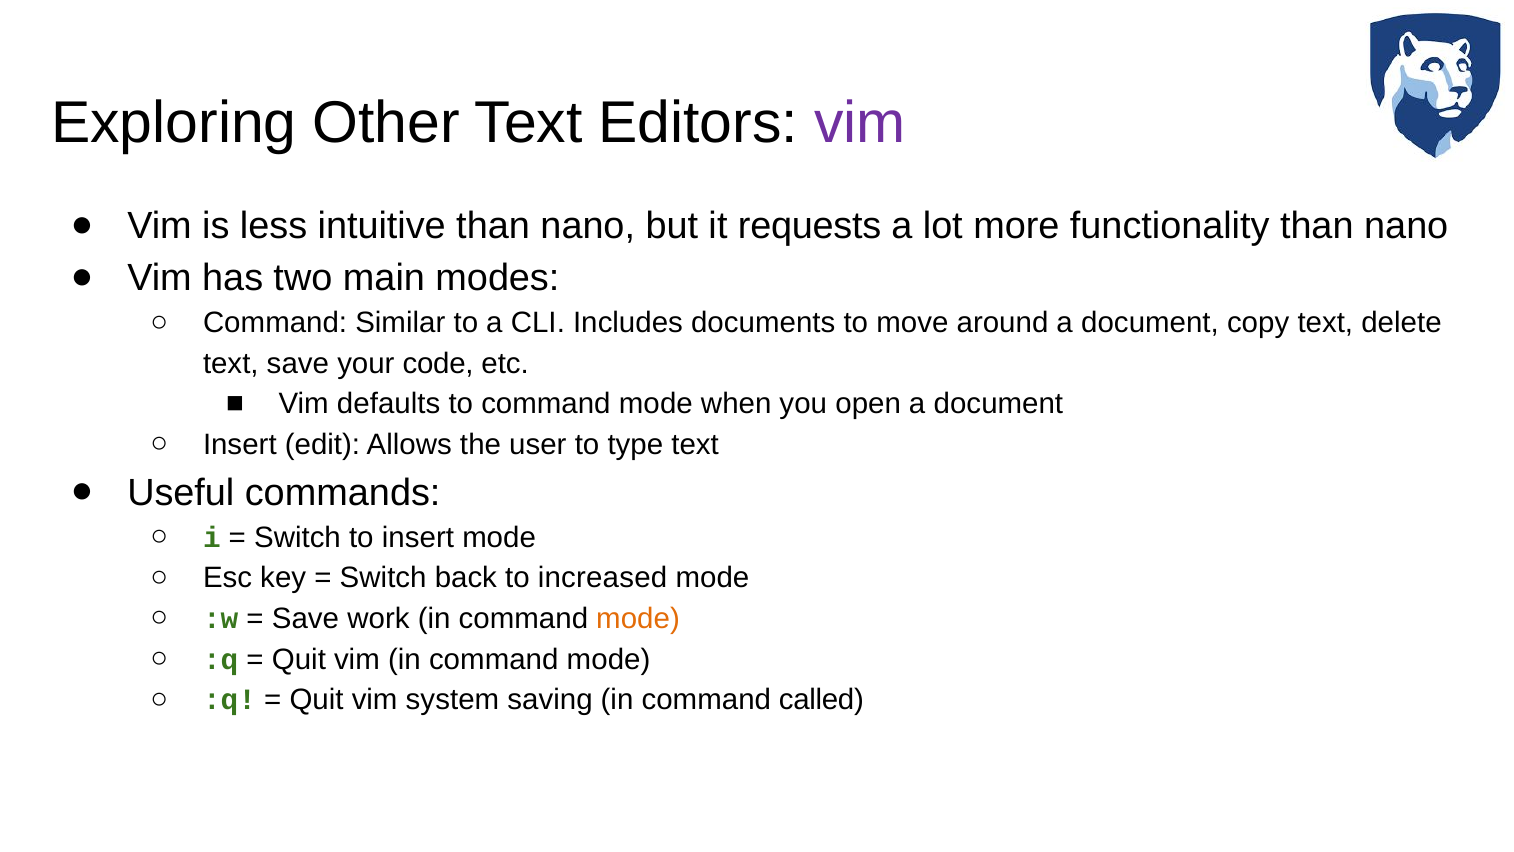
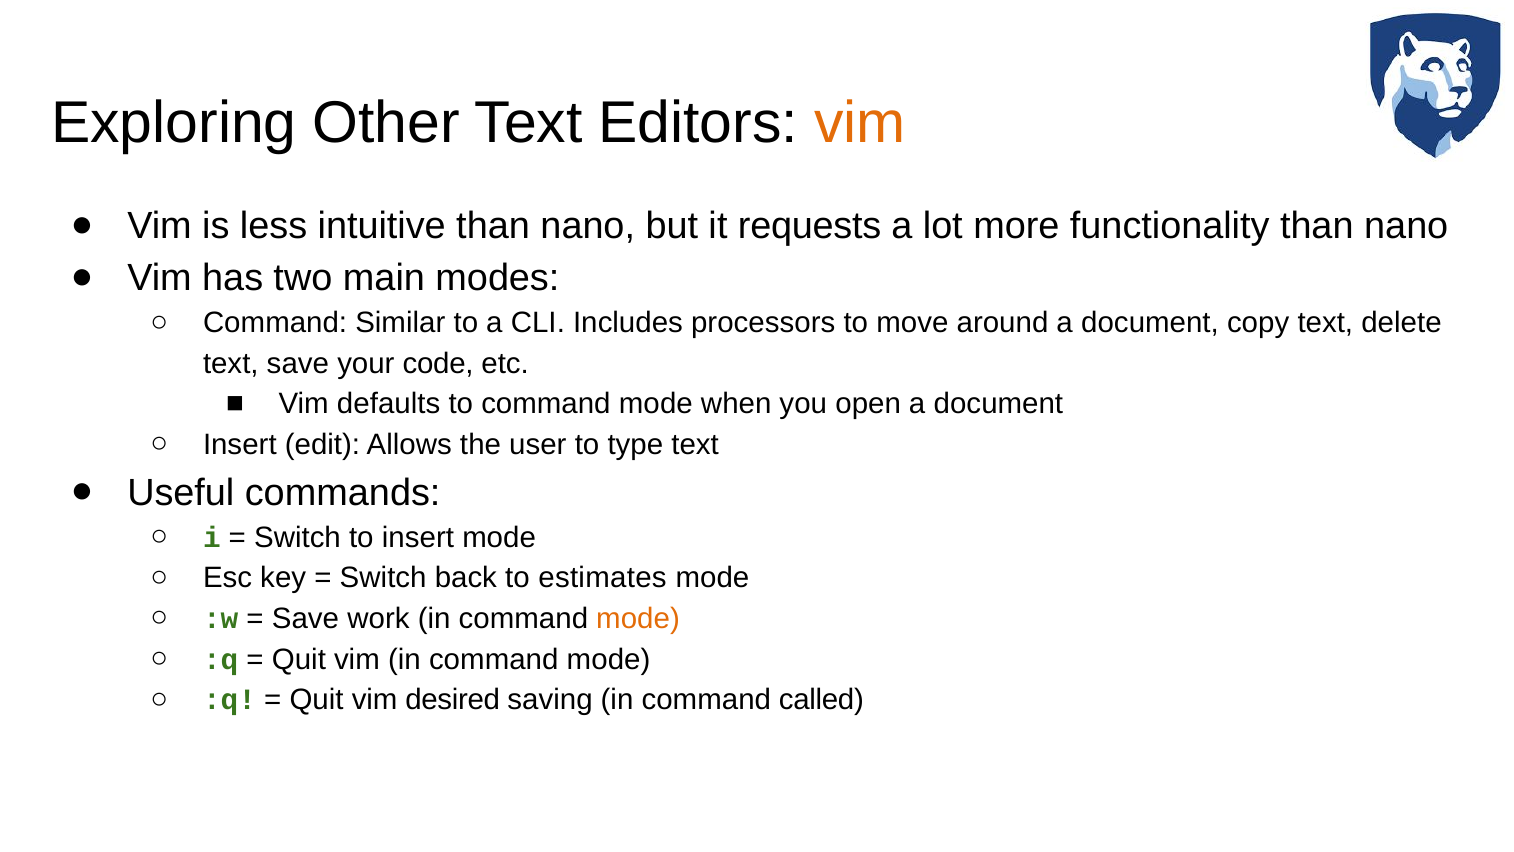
vim at (860, 123) colour: purple -> orange
documents: documents -> processors
increased: increased -> estimates
system: system -> desired
